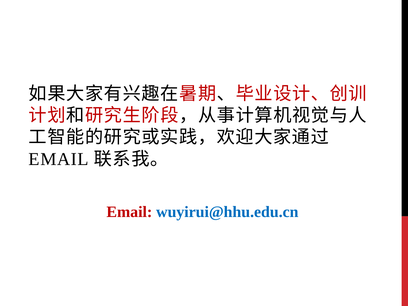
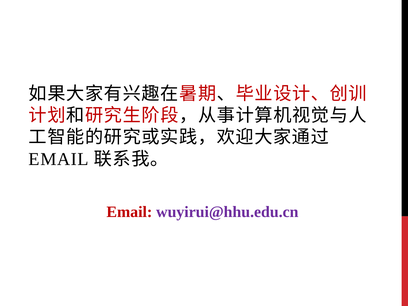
wuyirui@hhu.edu.cn colour: blue -> purple
